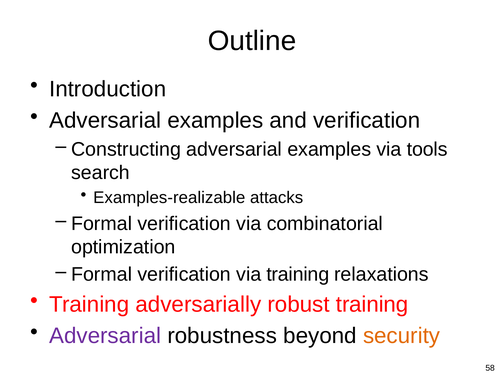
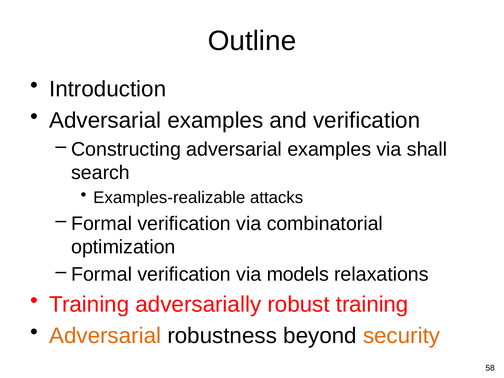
tools: tools -> shall
via training: training -> models
Adversarial at (105, 336) colour: purple -> orange
